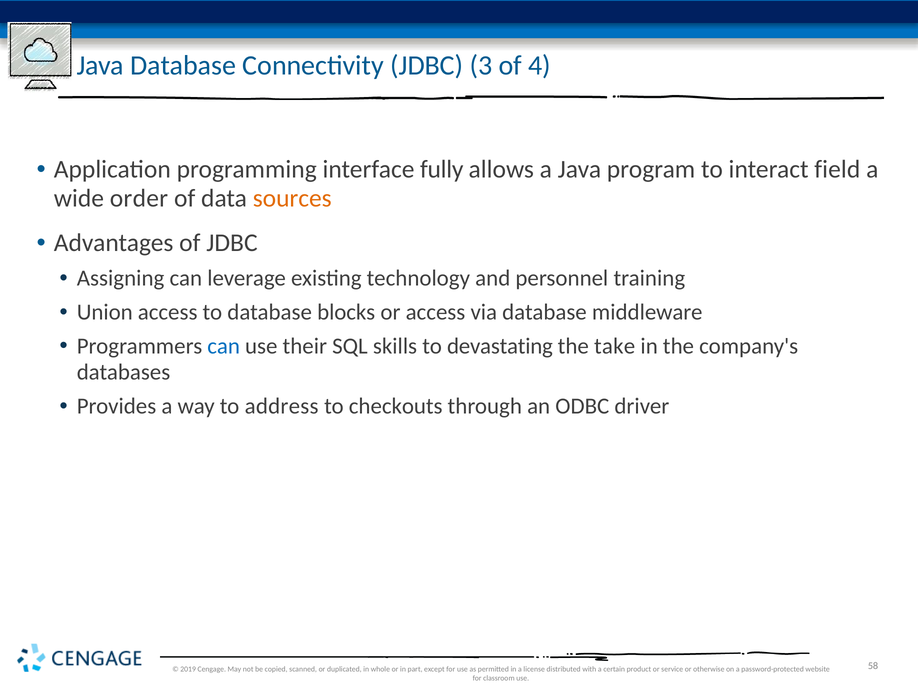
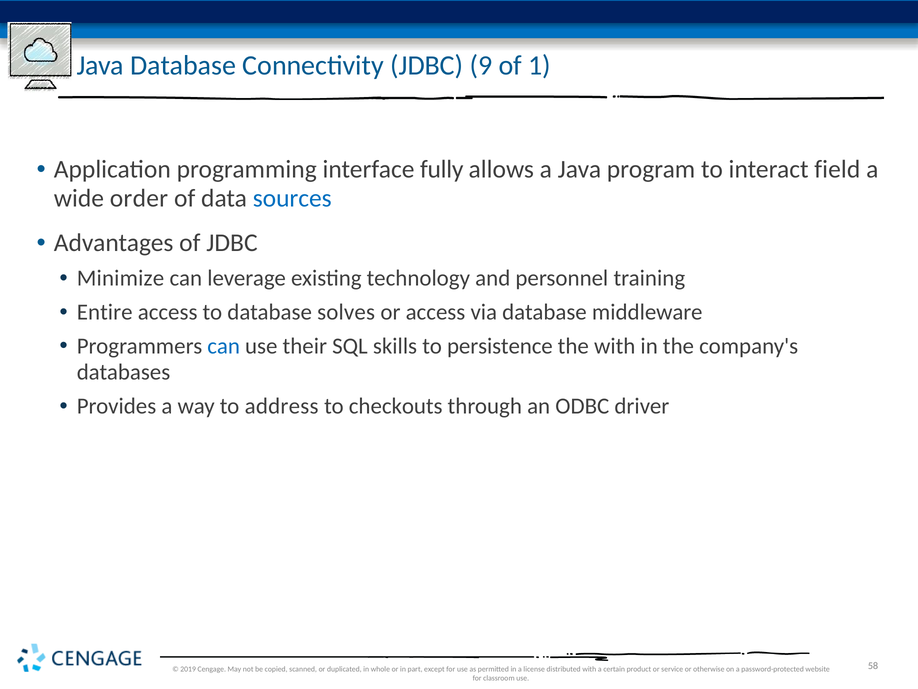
3: 3 -> 9
4: 4 -> 1
sources colour: orange -> blue
Assigning: Assigning -> Minimize
Union: Union -> Entire
blocks: blocks -> solves
devastating: devastating -> persistence
the take: take -> with
